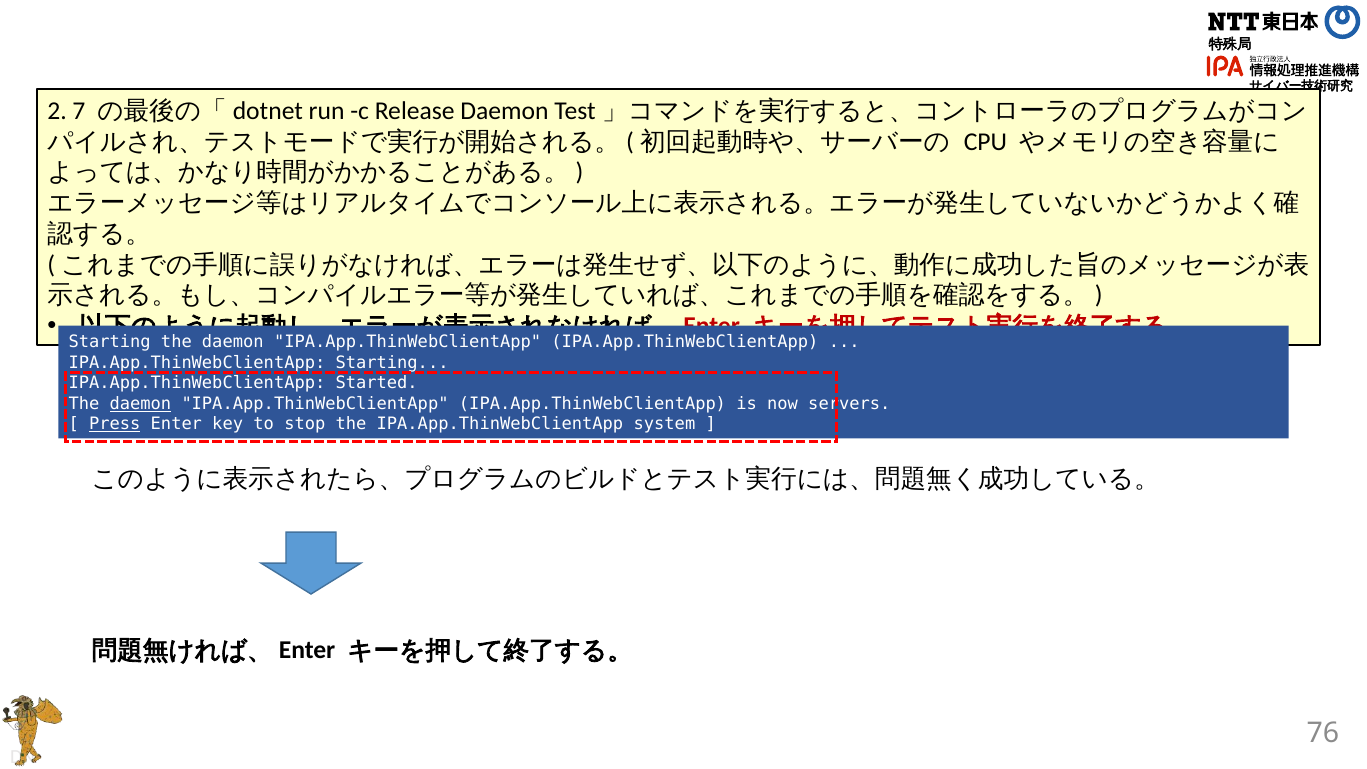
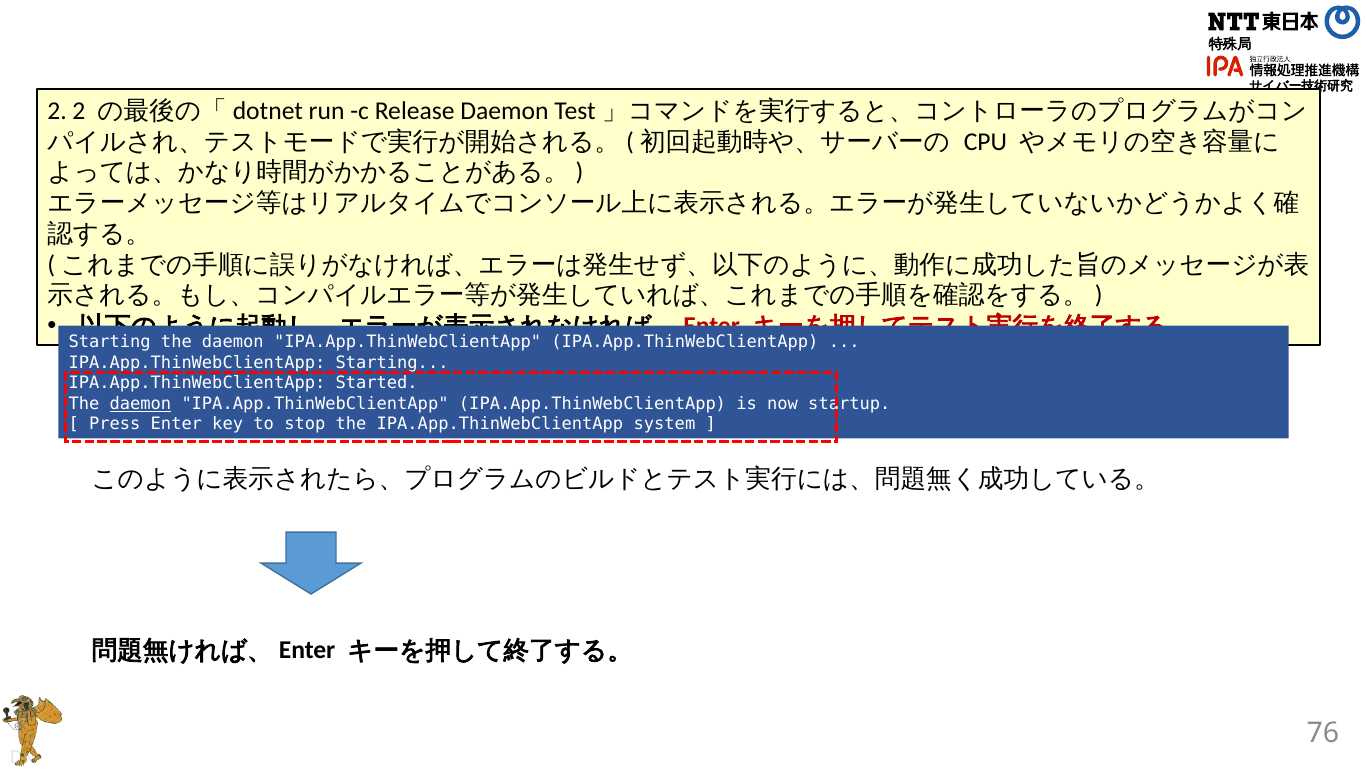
2 7: 7 -> 2
servers: servers -> startup
Press underline: present -> none
